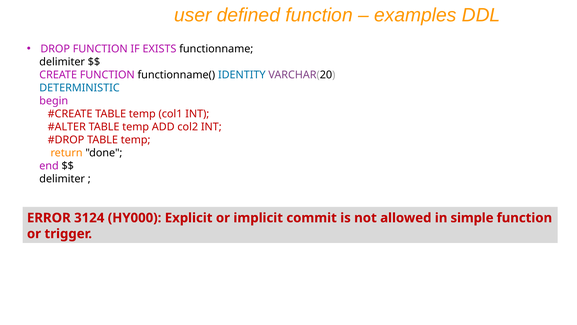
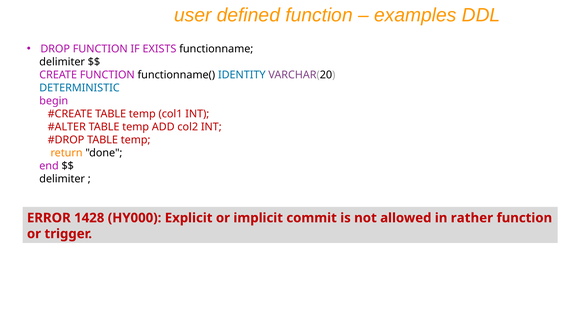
3124: 3124 -> 1428
simple: simple -> rather
